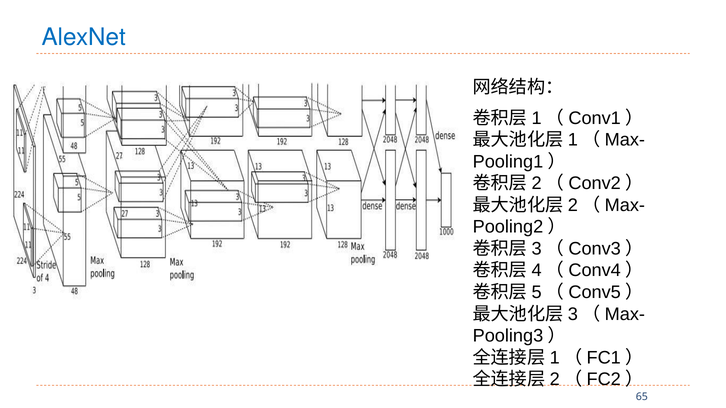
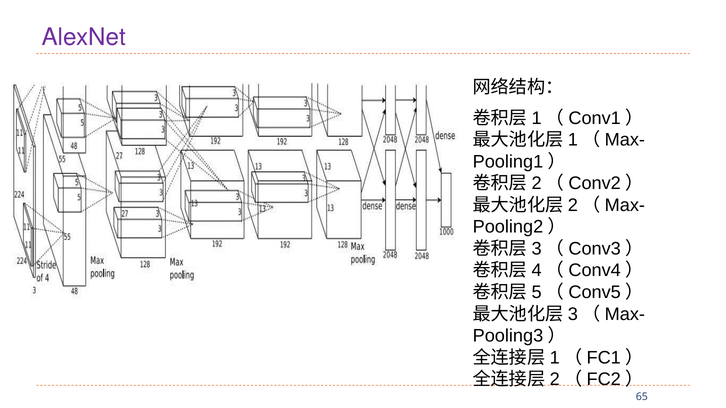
AlexNet colour: blue -> purple
